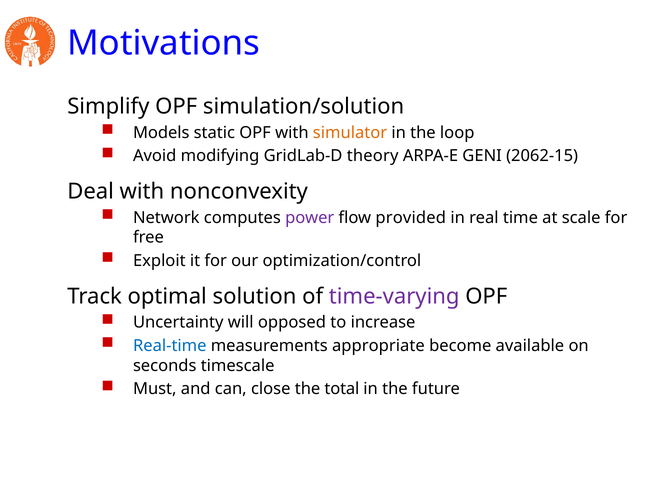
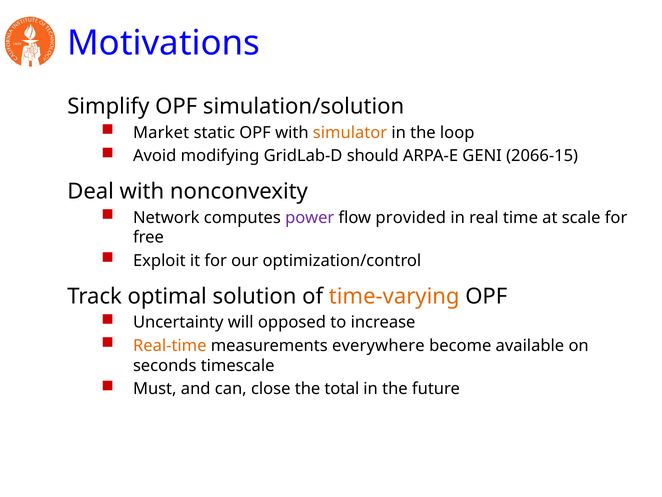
Models: Models -> Market
theory: theory -> should
2062-15: 2062-15 -> 2066-15
time-varying colour: purple -> orange
Real-time colour: blue -> orange
appropriate: appropriate -> everywhere
